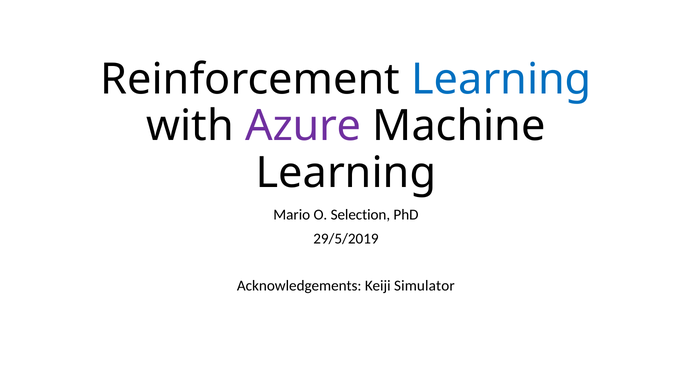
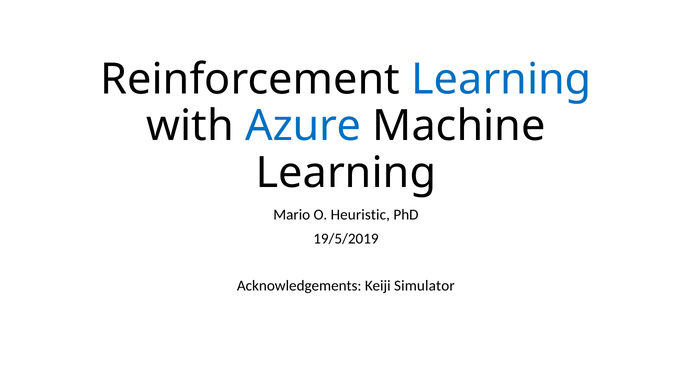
Azure colour: purple -> blue
Selection: Selection -> Heuristic
29/5/2019: 29/5/2019 -> 19/5/2019
